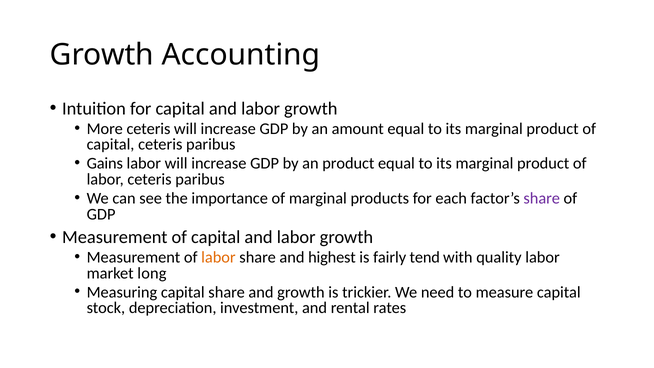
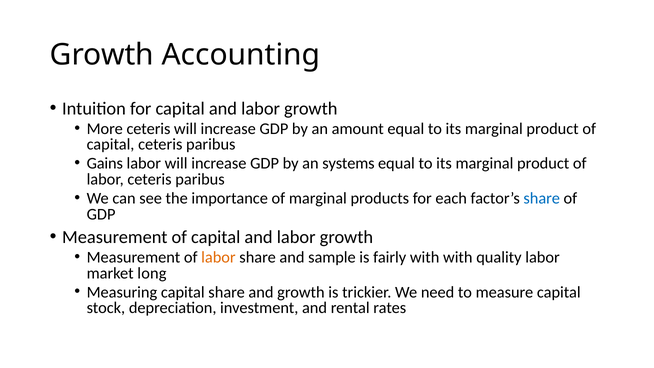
an product: product -> systems
share at (542, 198) colour: purple -> blue
highest: highest -> sample
fairly tend: tend -> with
